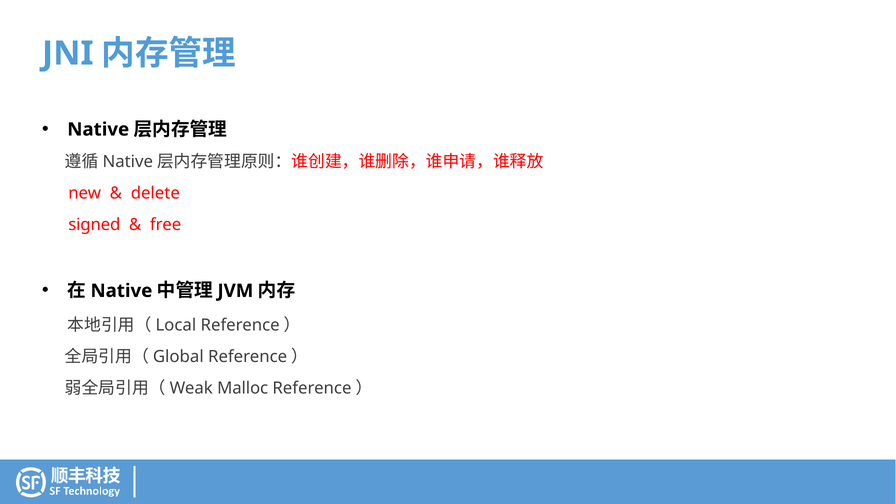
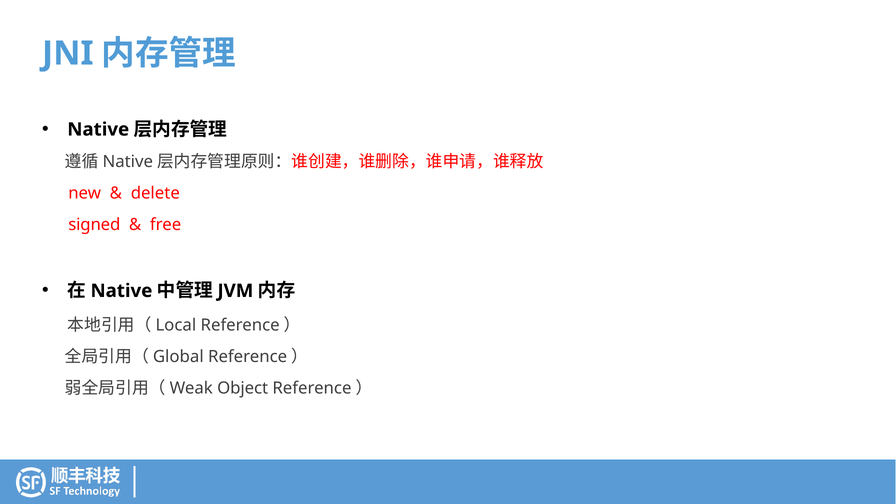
Malloc: Malloc -> Object
